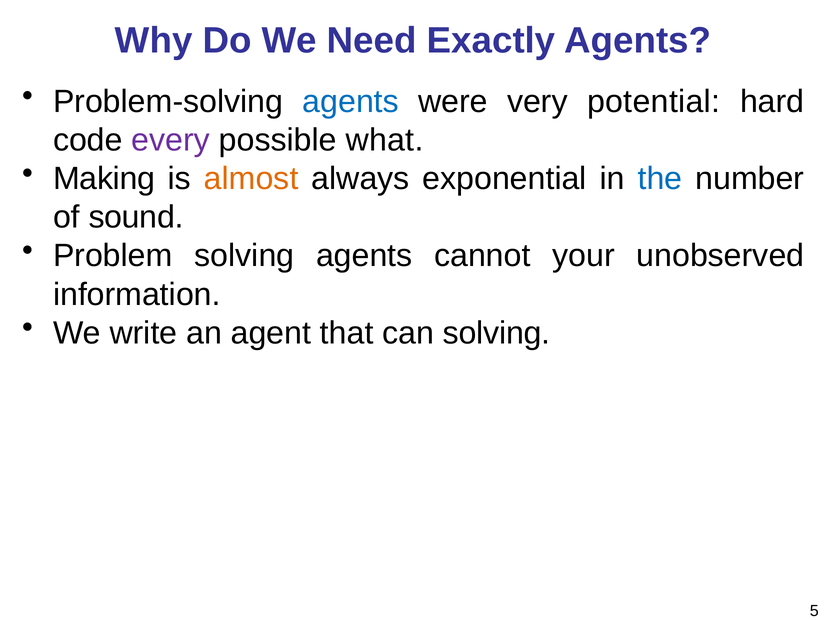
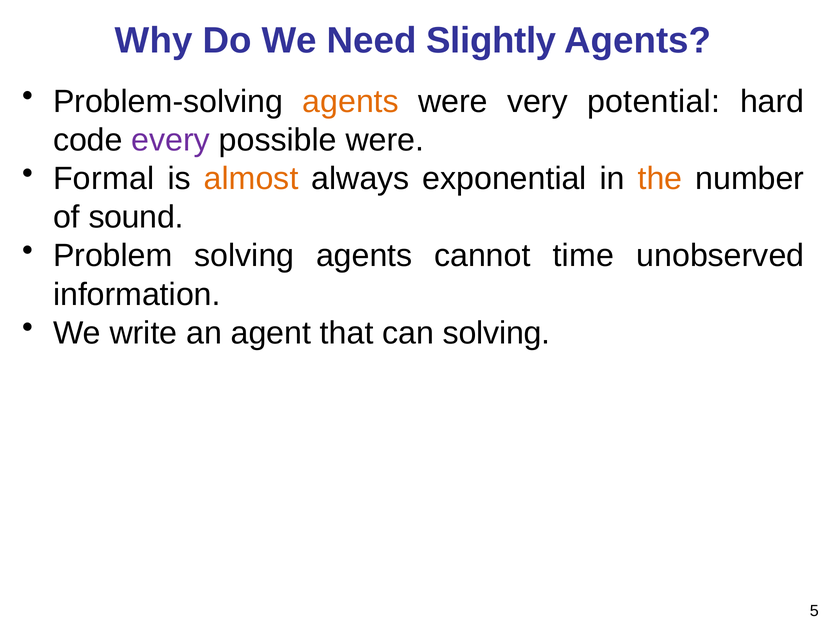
Exactly: Exactly -> Slightly
agents at (351, 101) colour: blue -> orange
possible what: what -> were
Making: Making -> Formal
the colour: blue -> orange
your: your -> time
